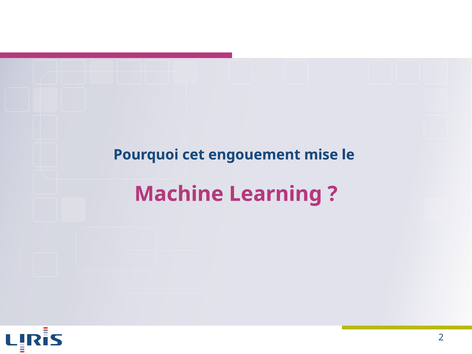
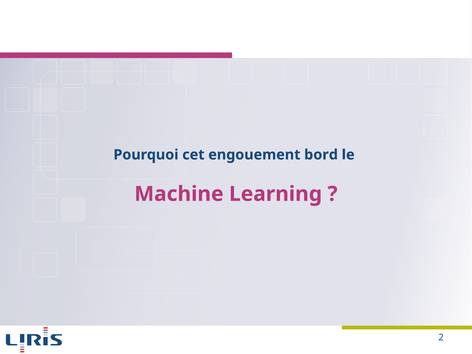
mise: mise -> bord
